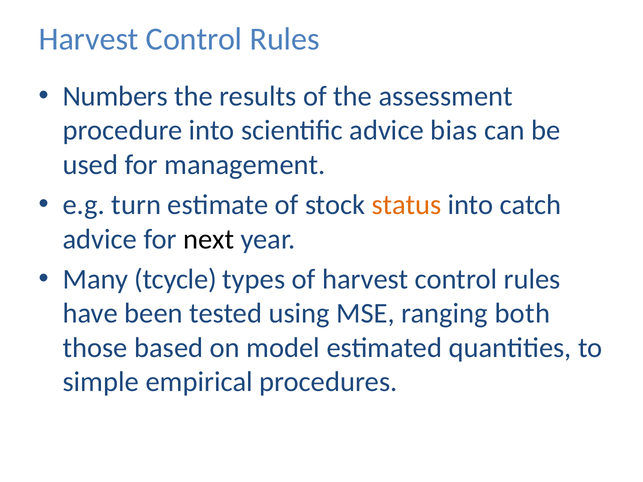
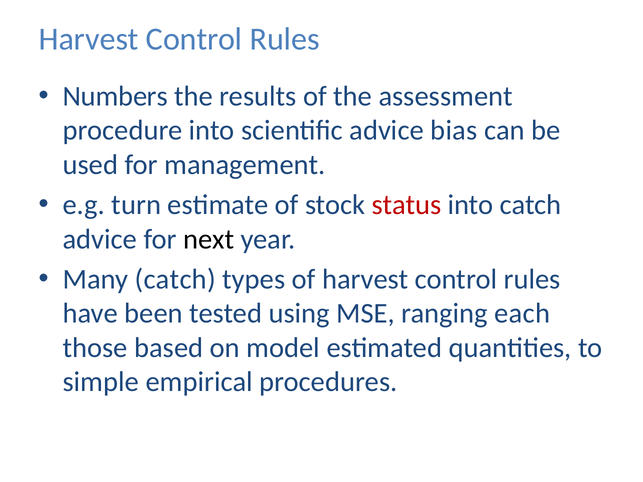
status colour: orange -> red
Many tcycle: tcycle -> catch
both: both -> each
